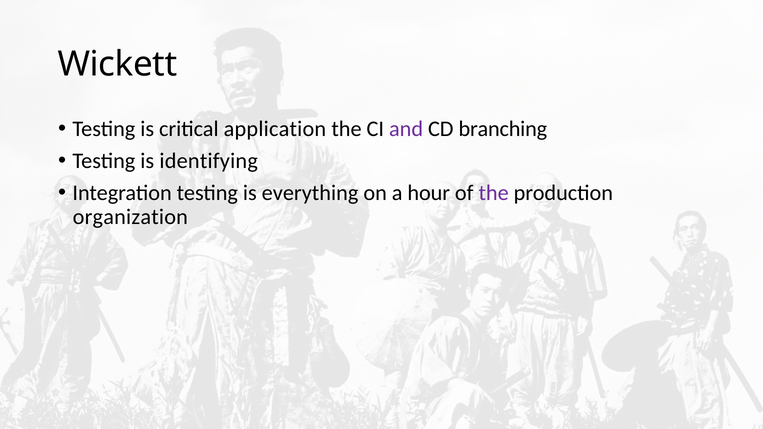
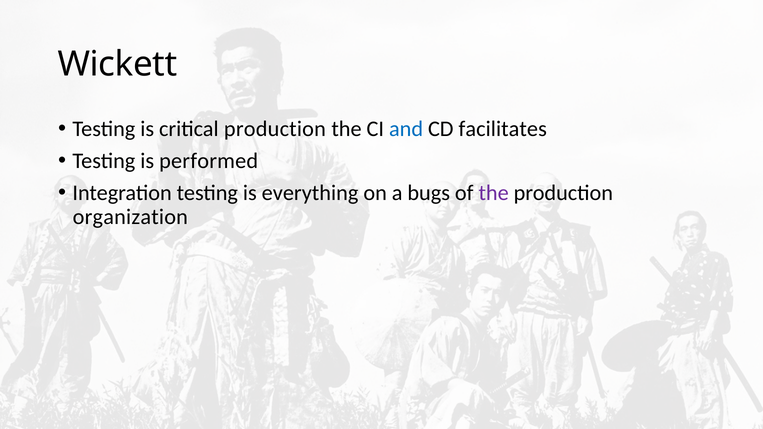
critical application: application -> production
and colour: purple -> blue
branching: branching -> facilitates
identifying: identifying -> performed
hour: hour -> bugs
